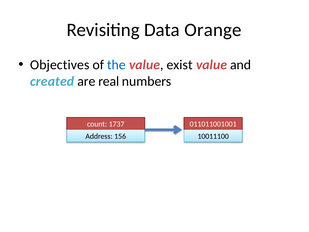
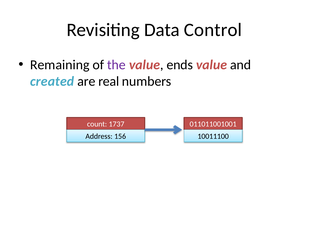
Orange: Orange -> Control
Objectives: Objectives -> Remaining
the colour: blue -> purple
exist: exist -> ends
